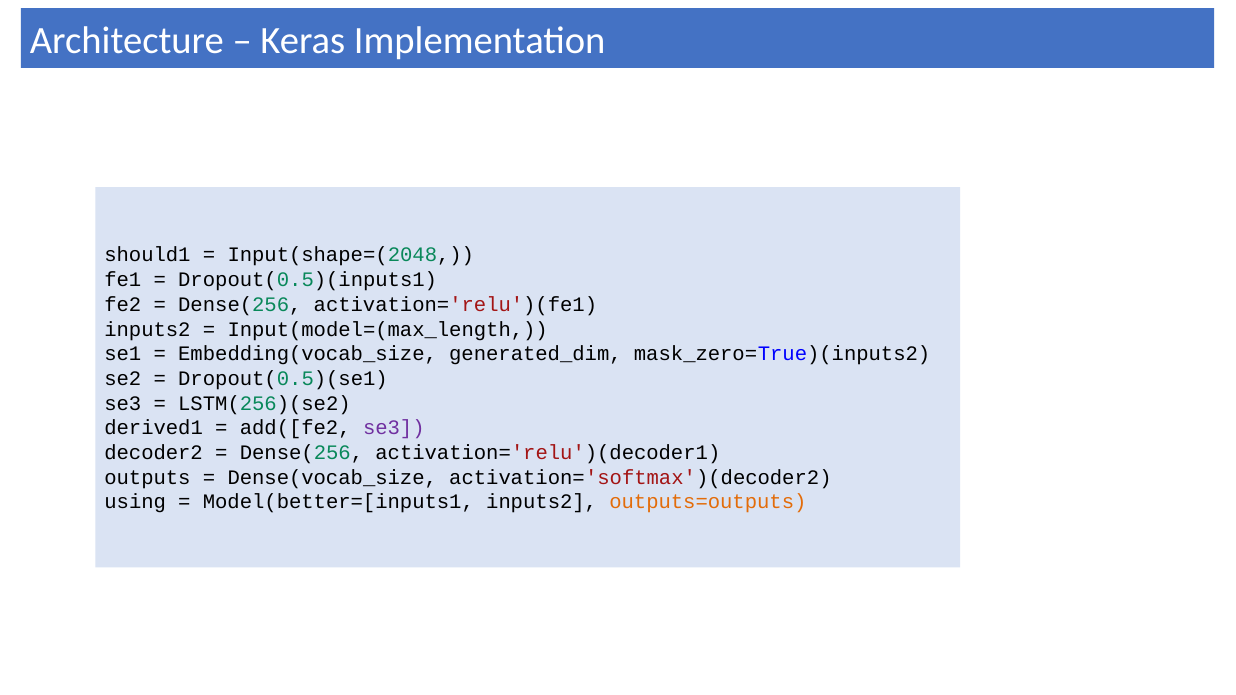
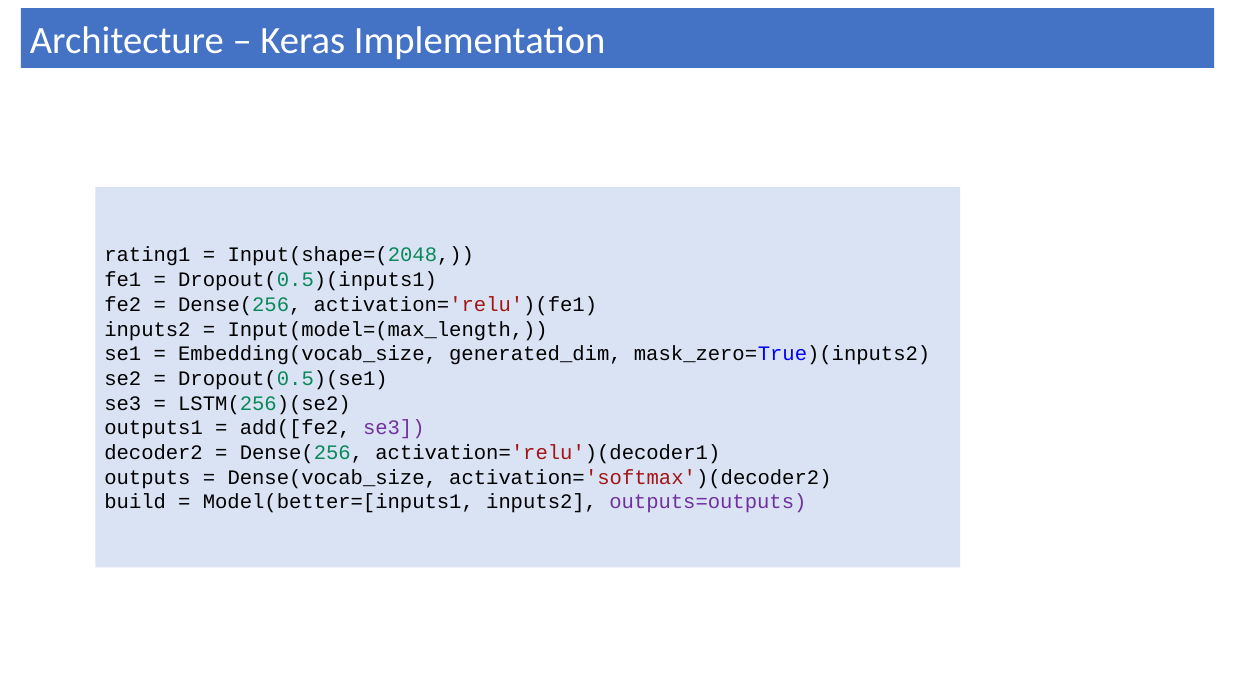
should1: should1 -> rating1
derived1: derived1 -> outputs1
using: using -> build
outputs=outputs colour: orange -> purple
